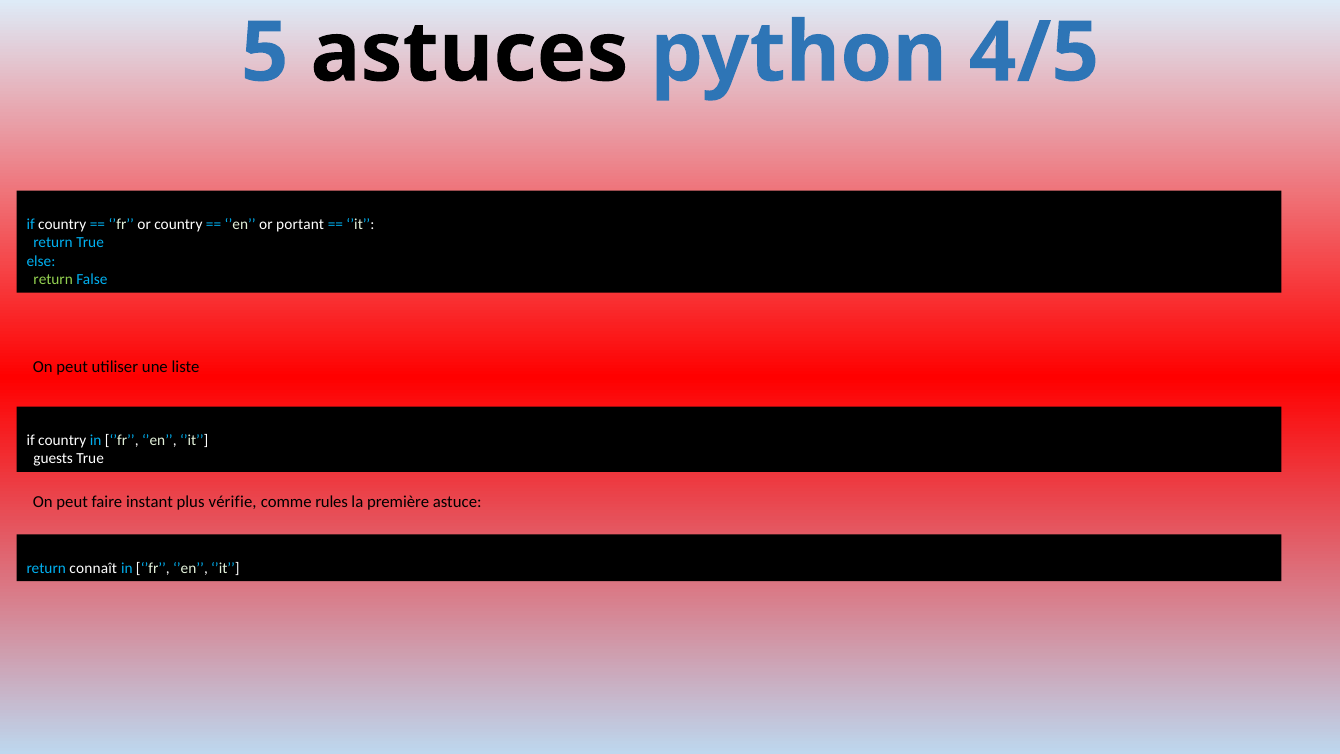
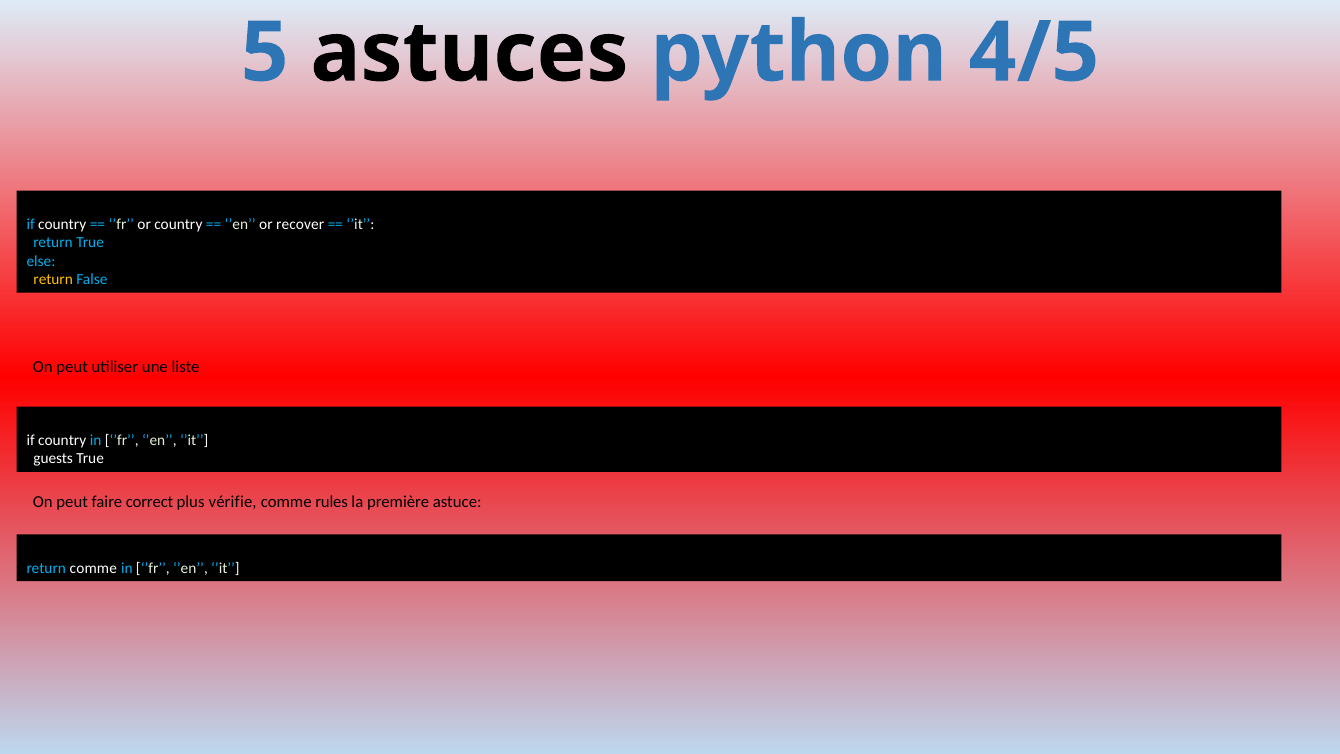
portant: portant -> recover
return at (53, 279) colour: light green -> yellow
instant: instant -> correct
return connaît: connaît -> comme
